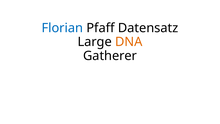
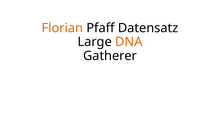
Florian colour: blue -> orange
